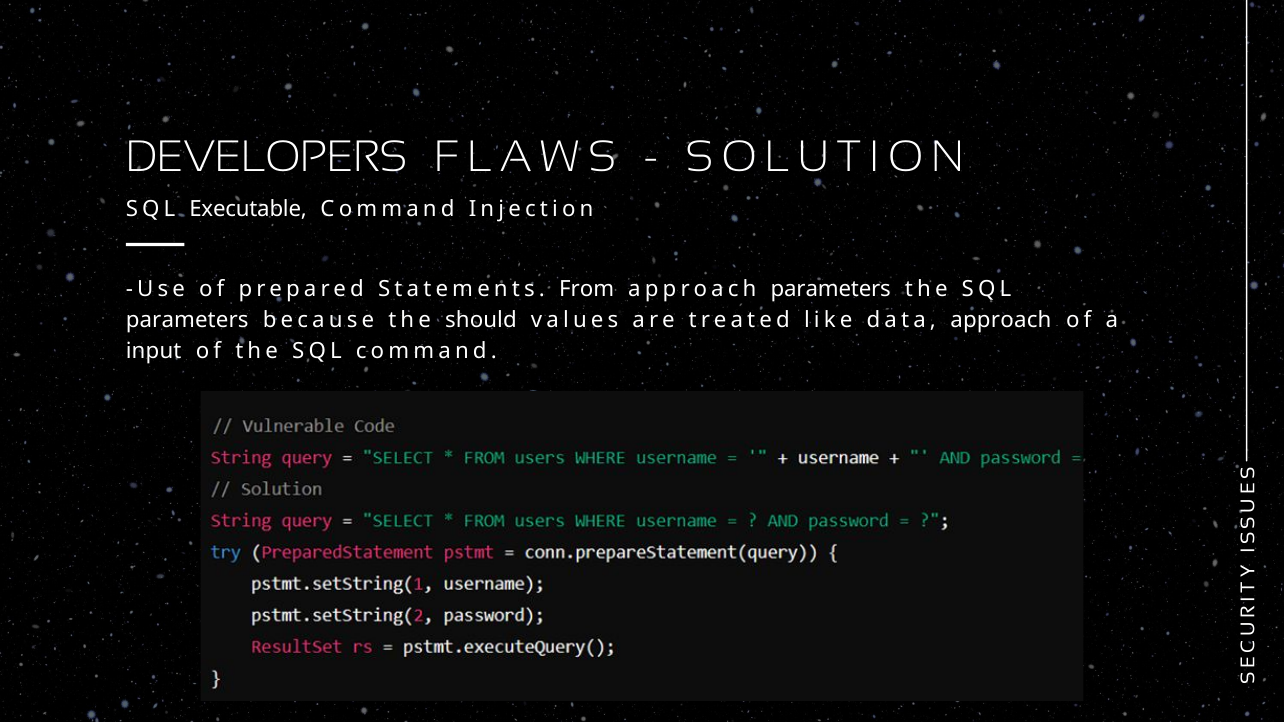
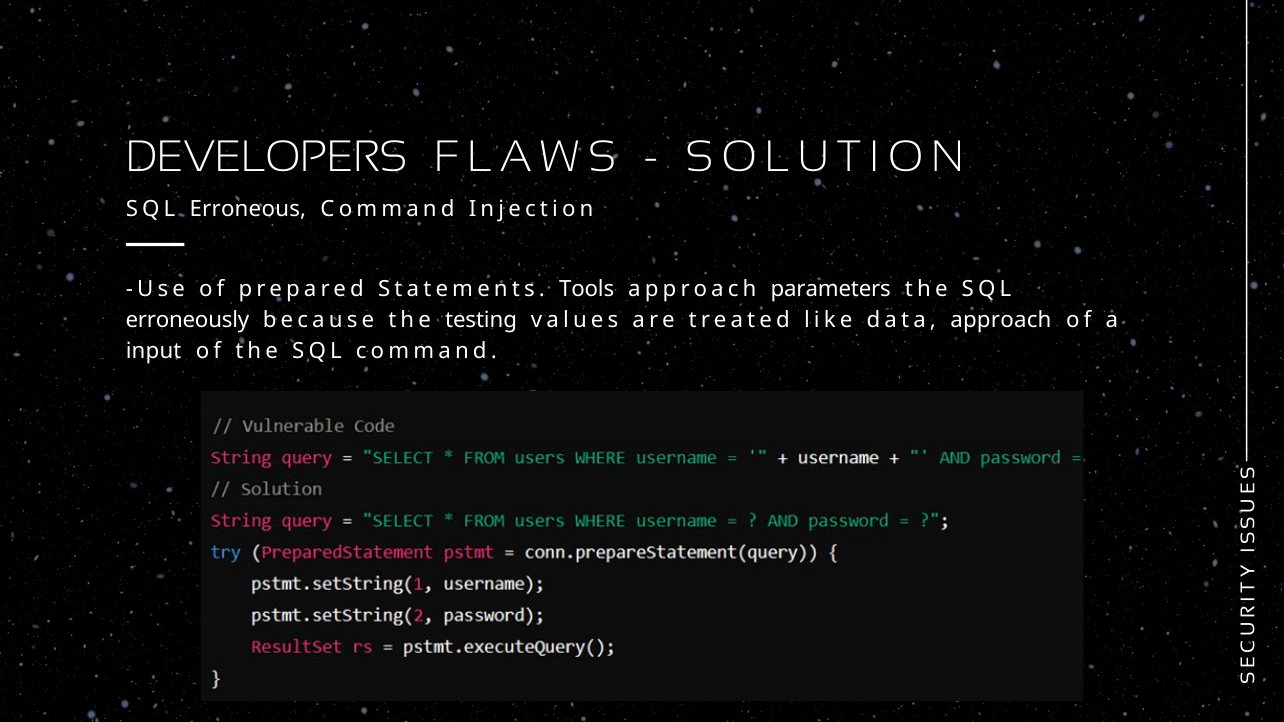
Executable: Executable -> Erroneous
From: From -> Tools
parameters at (187, 320): parameters -> erroneously
should: should -> testing
